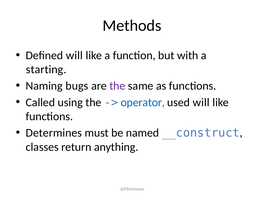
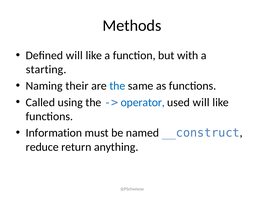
bugs: bugs -> their
the at (117, 86) colour: purple -> blue
Determines: Determines -> Information
classes: classes -> reduce
